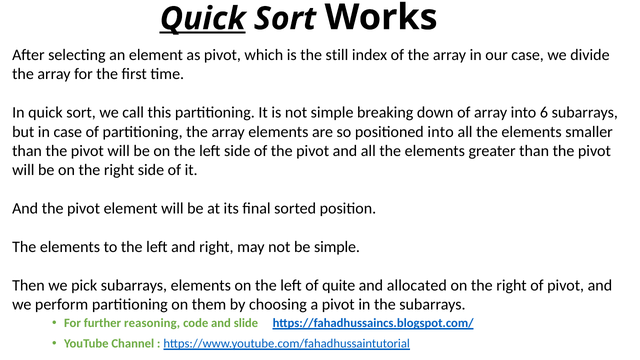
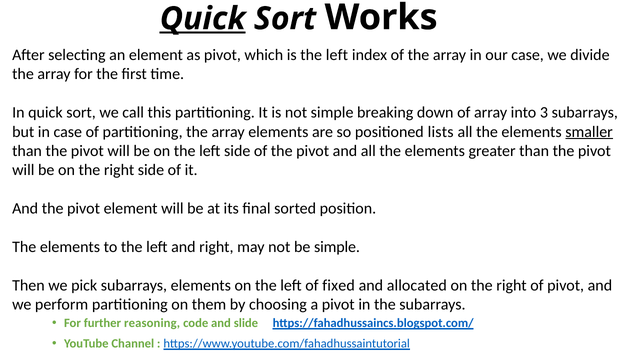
is the still: still -> left
6: 6 -> 3
positioned into: into -> lists
smaller underline: none -> present
quite: quite -> fixed
